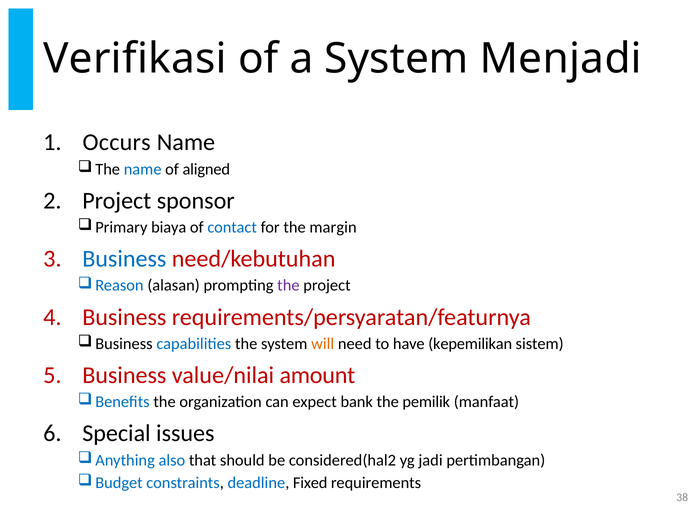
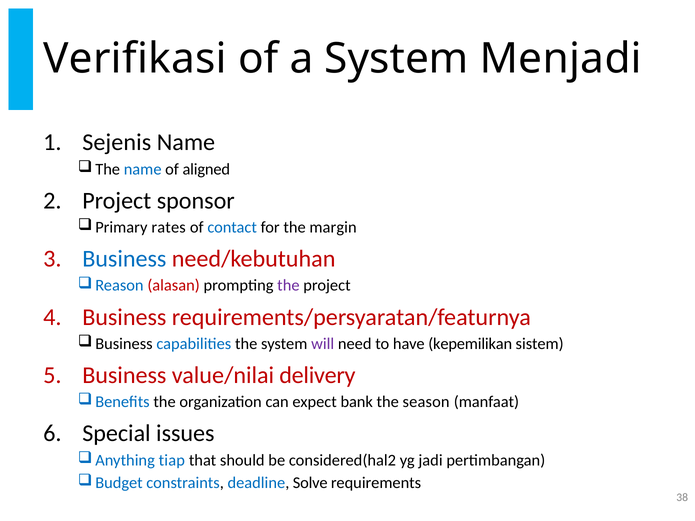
Occurs: Occurs -> Sejenis
biaya: biaya -> rates
alasan colour: black -> red
will colour: orange -> purple
amount: amount -> delivery
pemilik: pemilik -> season
also: also -> tiap
Fixed: Fixed -> Solve
